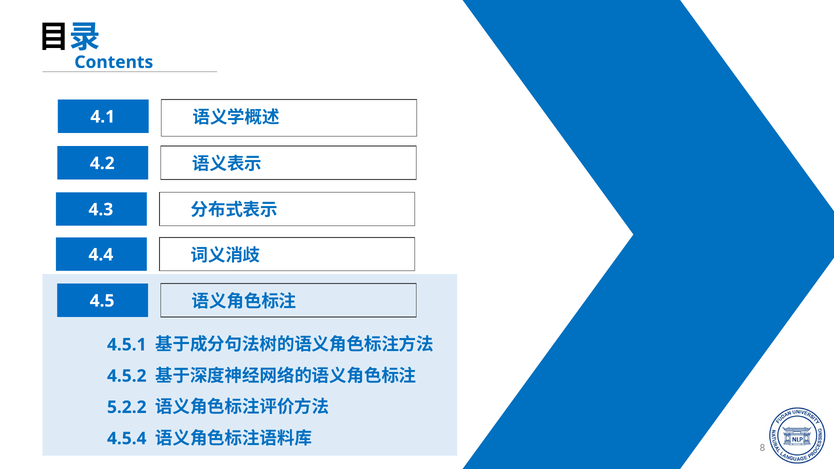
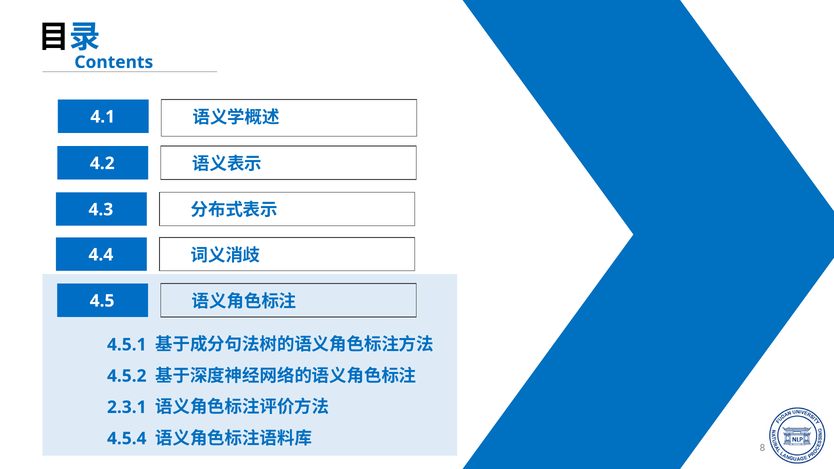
5.2.2: 5.2.2 -> 2.3.1
